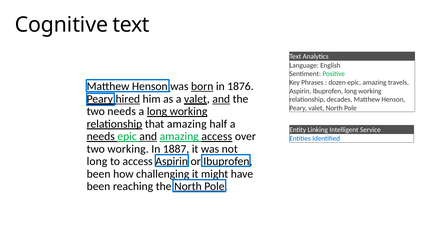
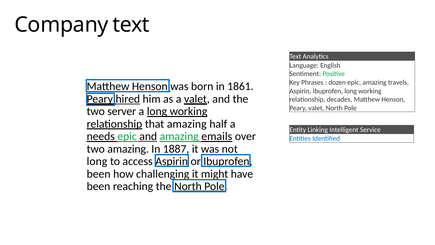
Cognitive: Cognitive -> Company
born underline: present -> none
1876: 1876 -> 1861
and at (221, 99) underline: present -> none
two needs: needs -> server
amazing access: access -> emails
two working: working -> amazing
